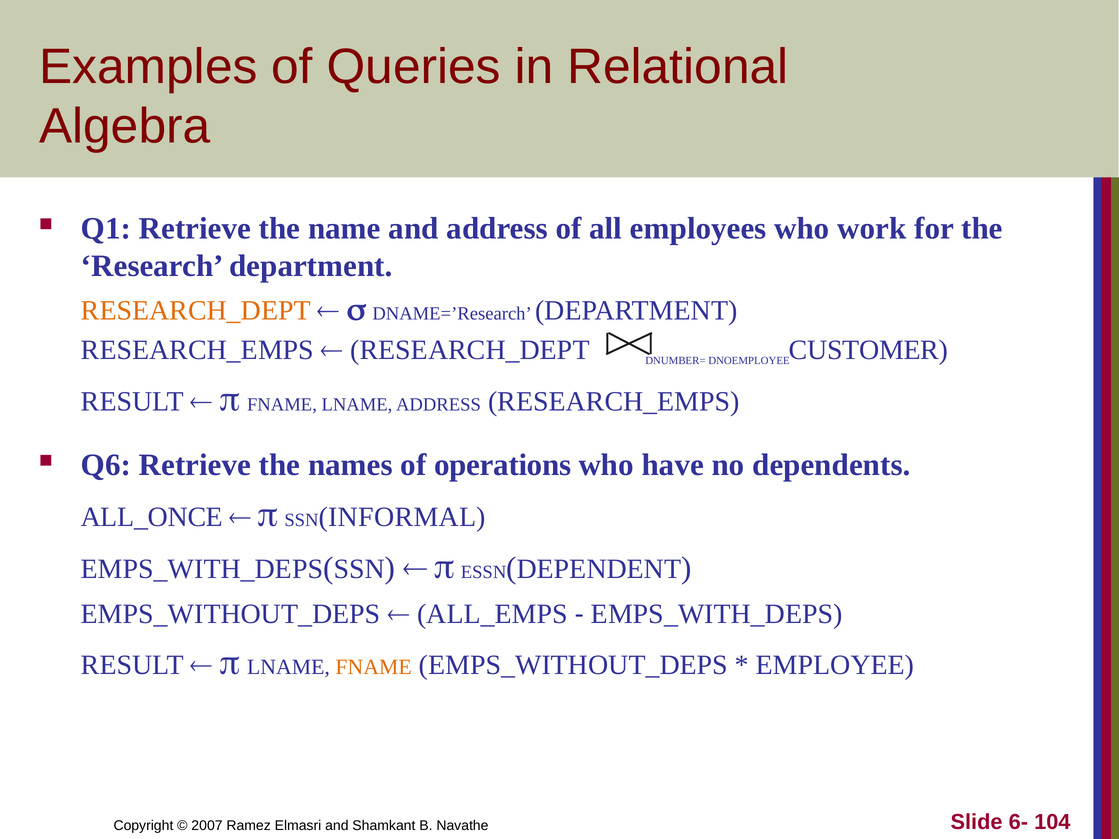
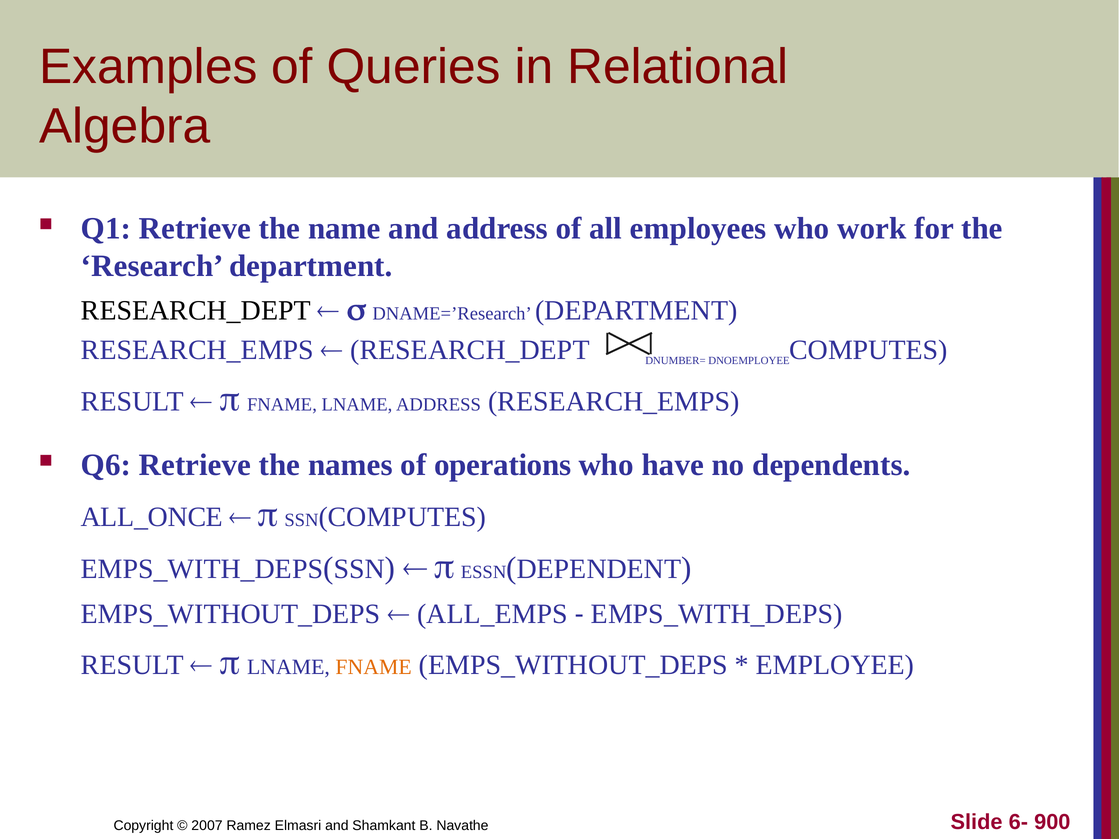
RESEARCH_DEPT at (196, 310) colour: orange -> black
CUSTOMER at (869, 350): CUSTOMER -> COMPUTES
INFORMAL at (402, 517): INFORMAL -> COMPUTES
104: 104 -> 900
